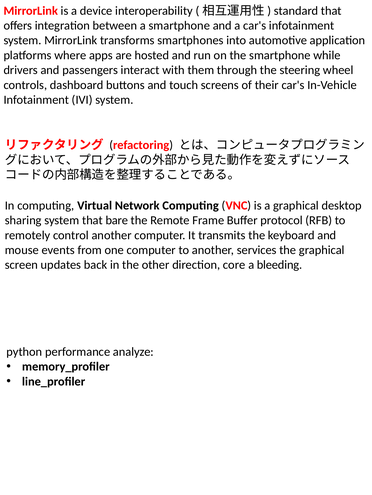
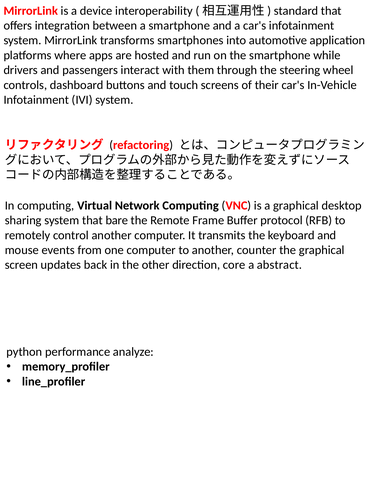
services: services -> counter
bleeding: bleeding -> abstract
